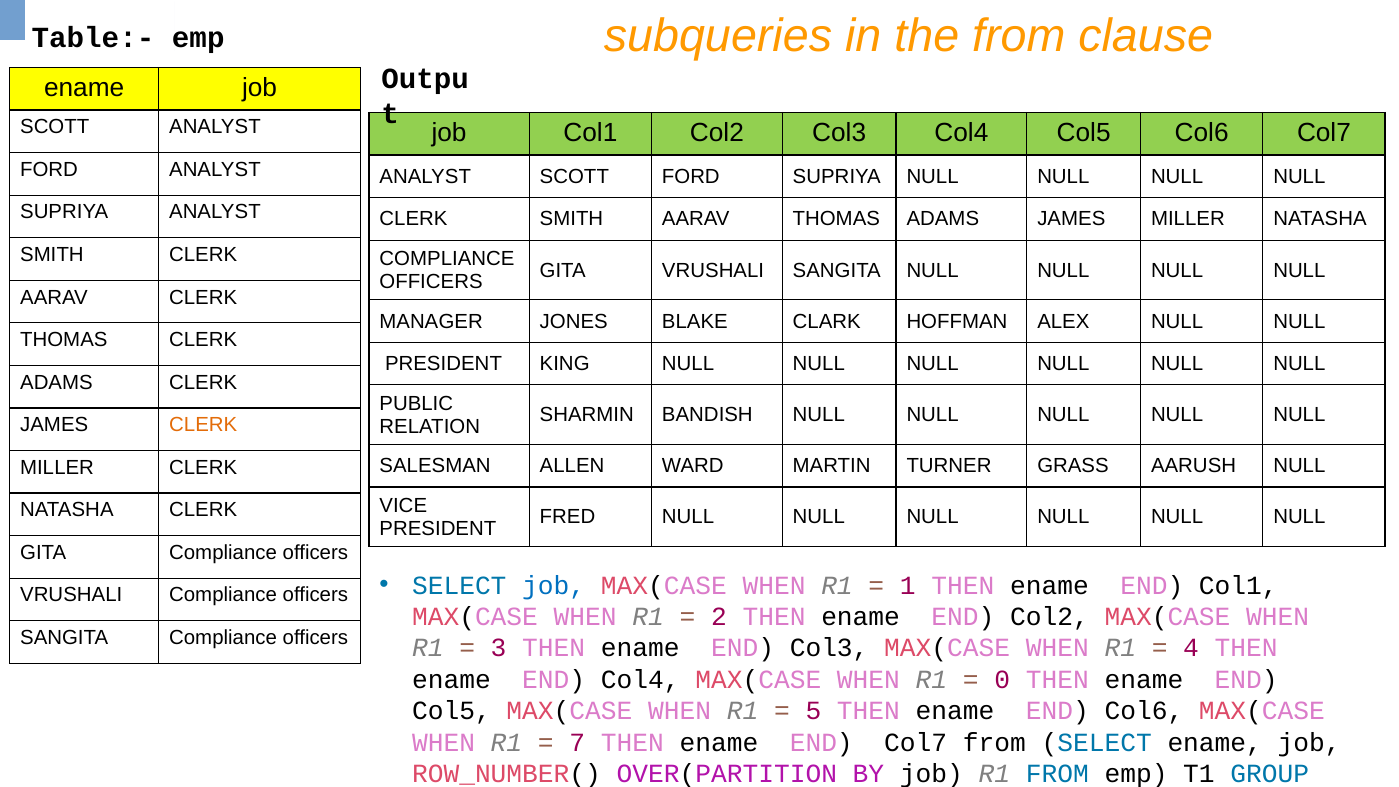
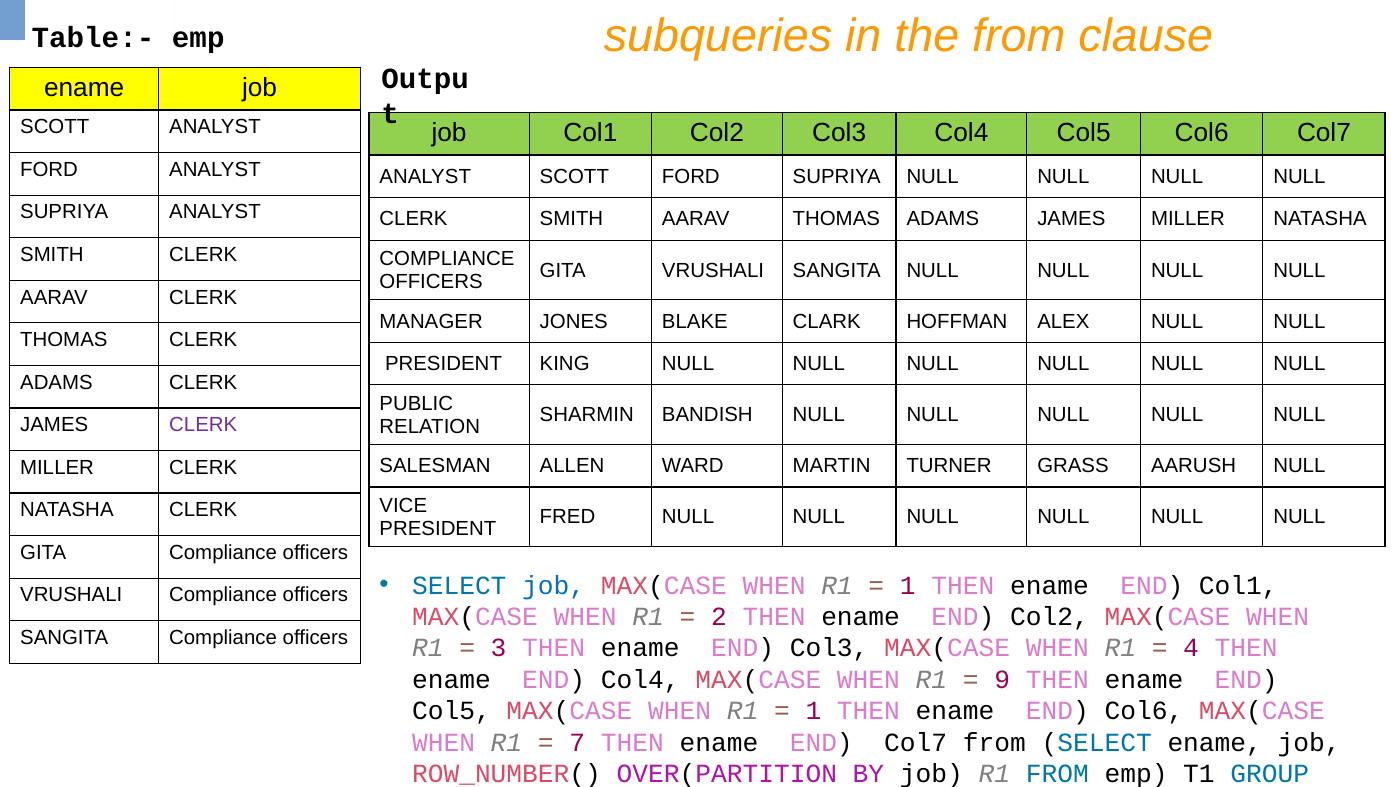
CLERK at (203, 425) colour: orange -> purple
0: 0 -> 9
5 at (813, 711): 5 -> 1
